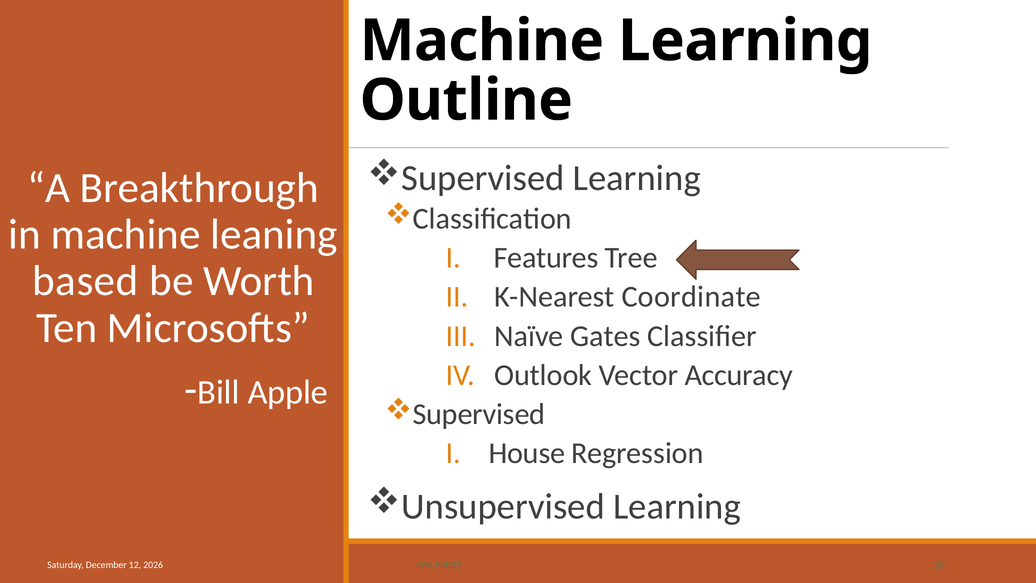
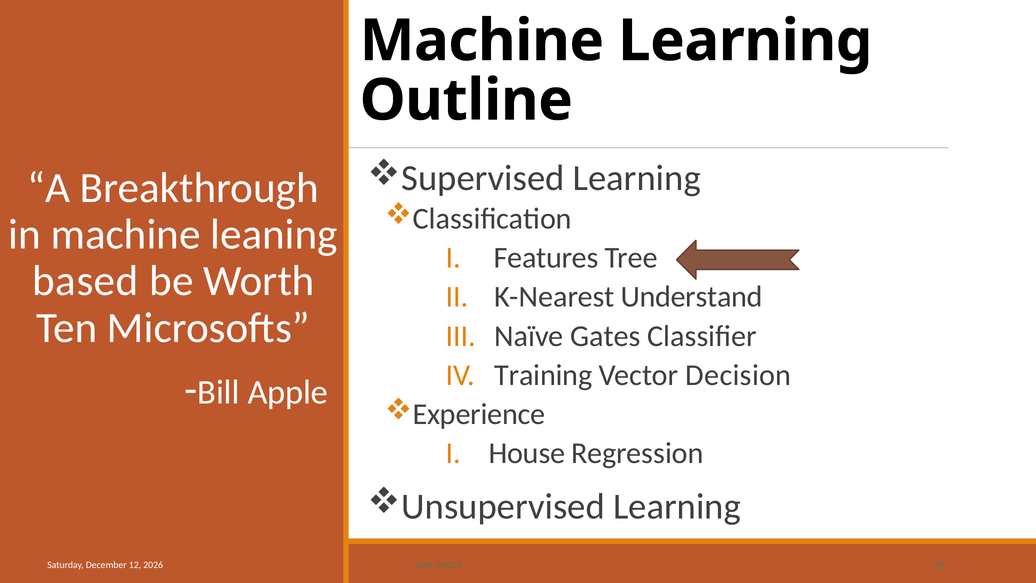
Coordinate: Coordinate -> Understand
Outlook: Outlook -> Training
Accuracy: Accuracy -> Decision
Supervised at (479, 414): Supervised -> Experience
PRICES: PRICES -> CHECK
